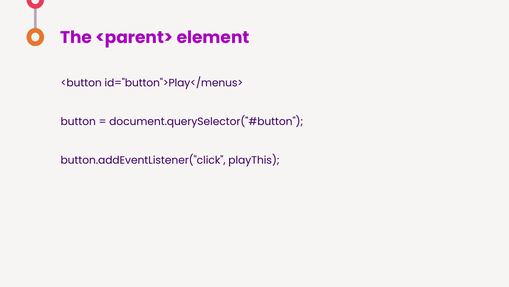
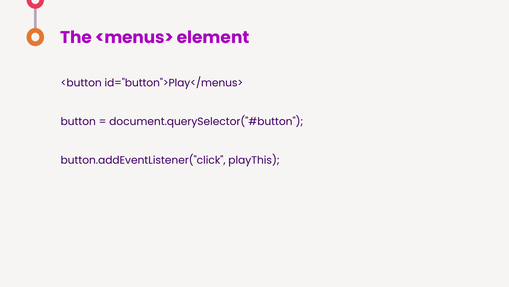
<parent>: <parent> -> <menus>
